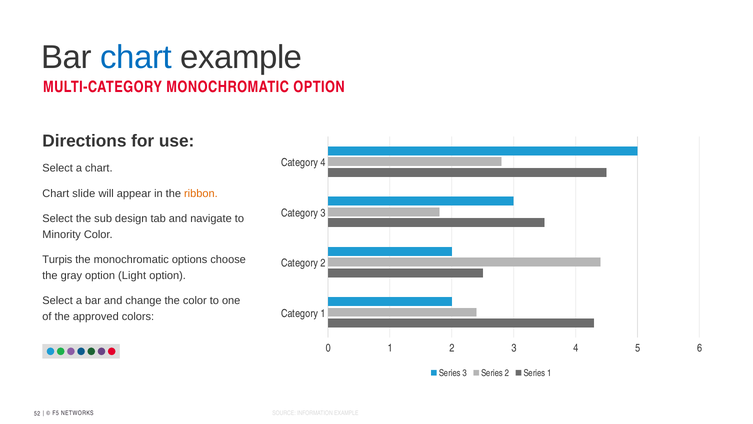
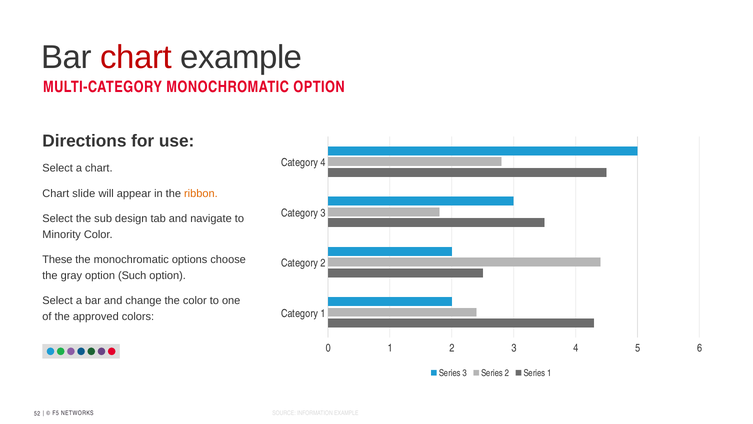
chart at (136, 57) colour: blue -> red
Turpis: Turpis -> These
Light: Light -> Such
